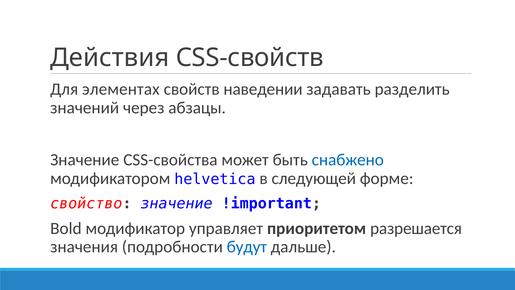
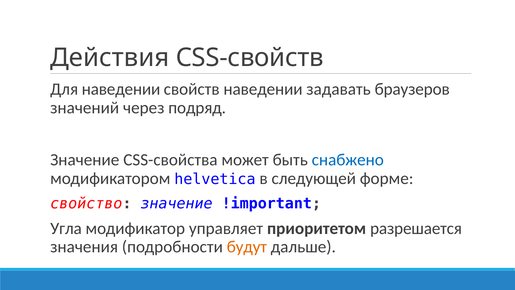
Для элементах: элементах -> наведении
разделить: разделить -> браузеров
абзацы: абзацы -> подряд
Bold: Bold -> Угла
будут colour: blue -> orange
